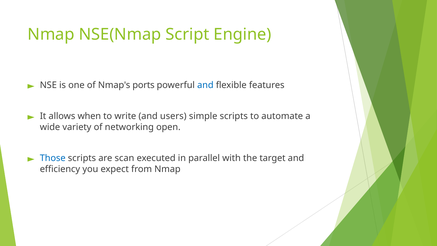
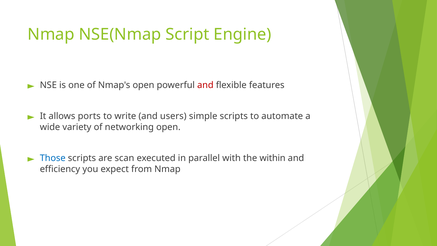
Nmap's ports: ports -> open
and at (205, 85) colour: blue -> red
when: when -> ports
target: target -> within
